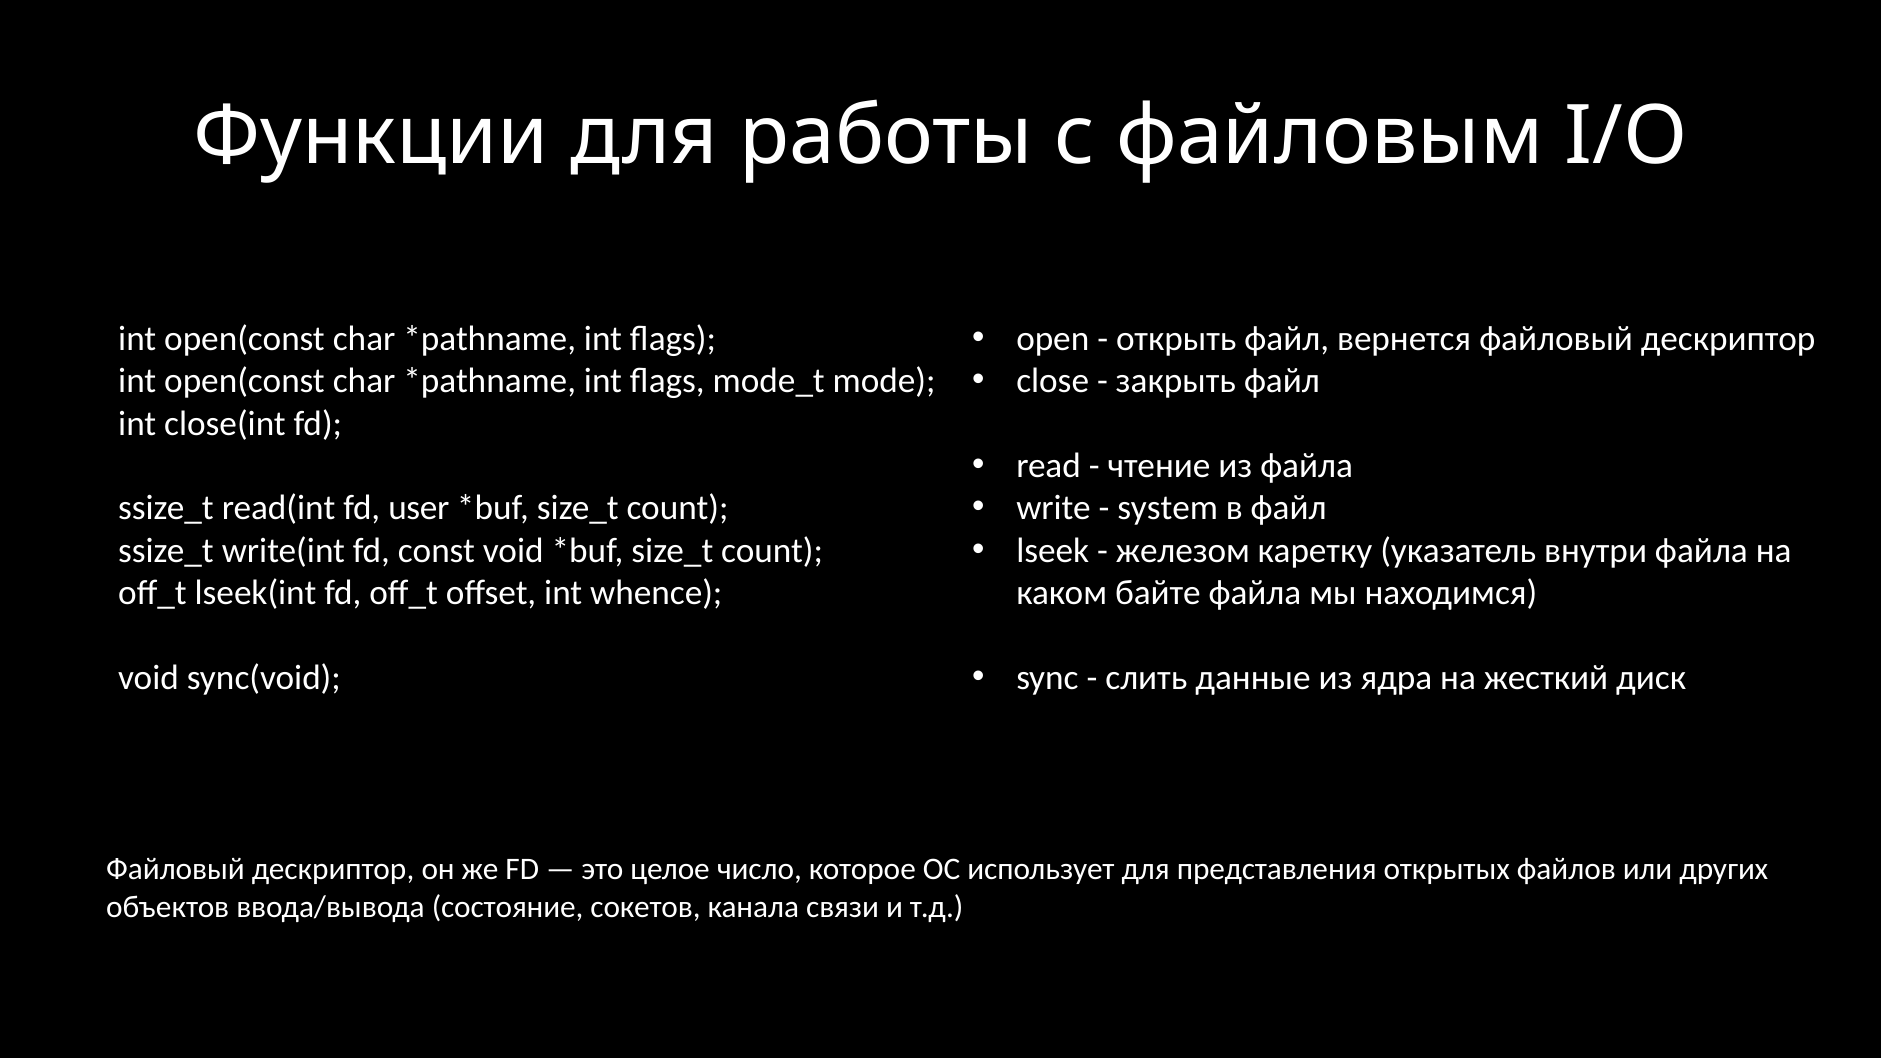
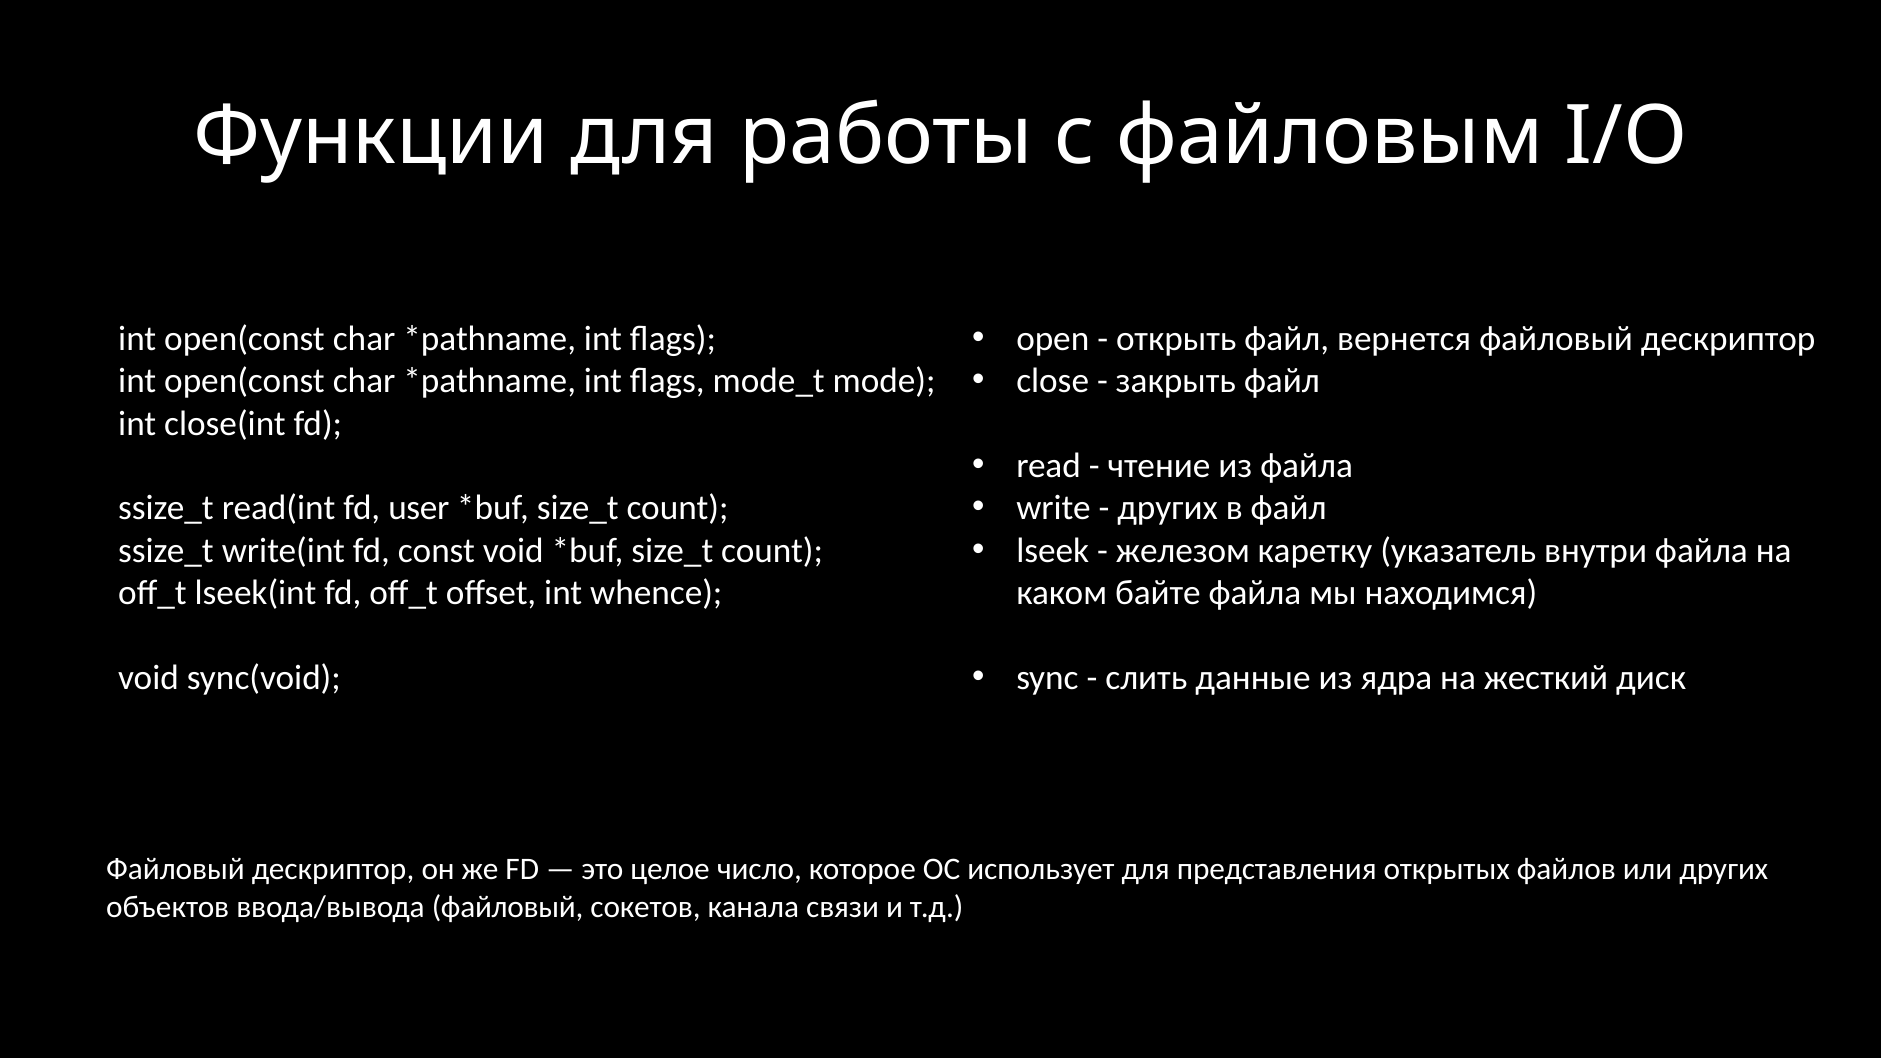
system at (1168, 508): system -> других
ввода/вывода состояние: состояние -> файловый
